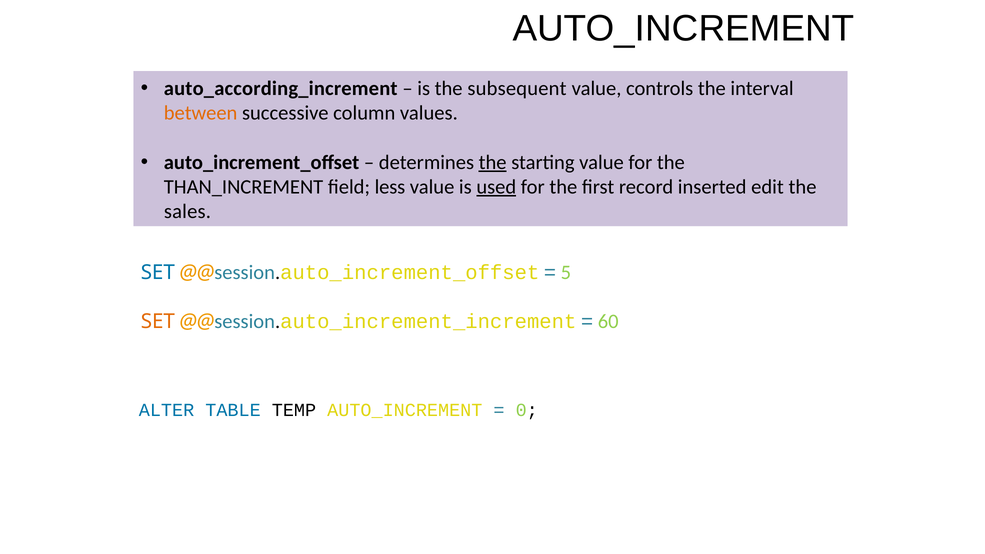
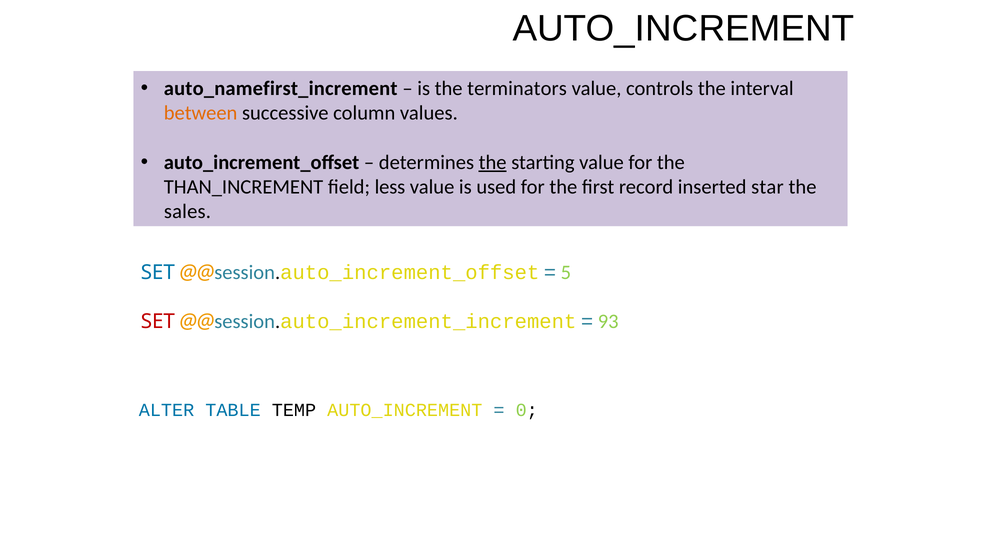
auto_according_increment: auto_according_increment -> auto_namefirst_increment
subsequent: subsequent -> terminators
used underline: present -> none
edit: edit -> star
SET at (158, 322) colour: orange -> red
60: 60 -> 93
